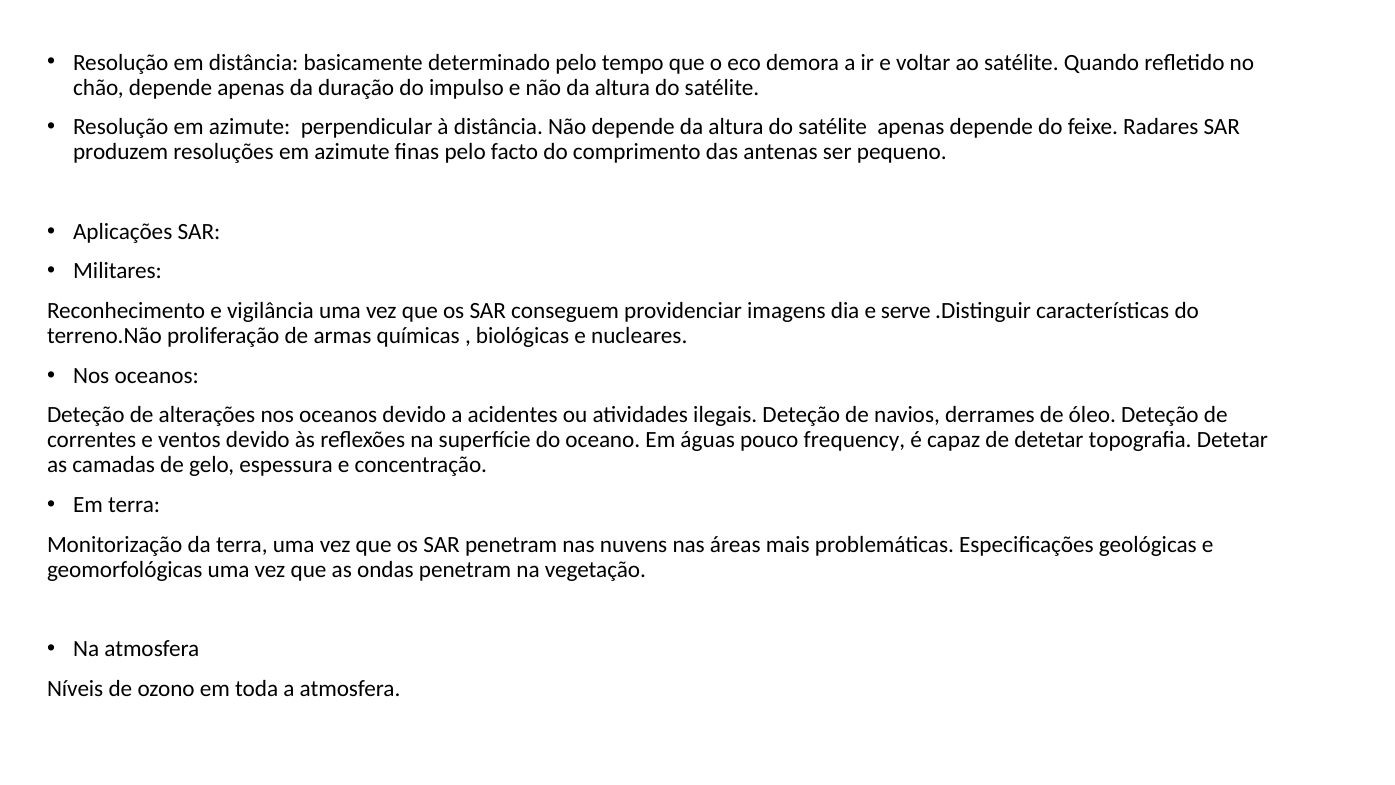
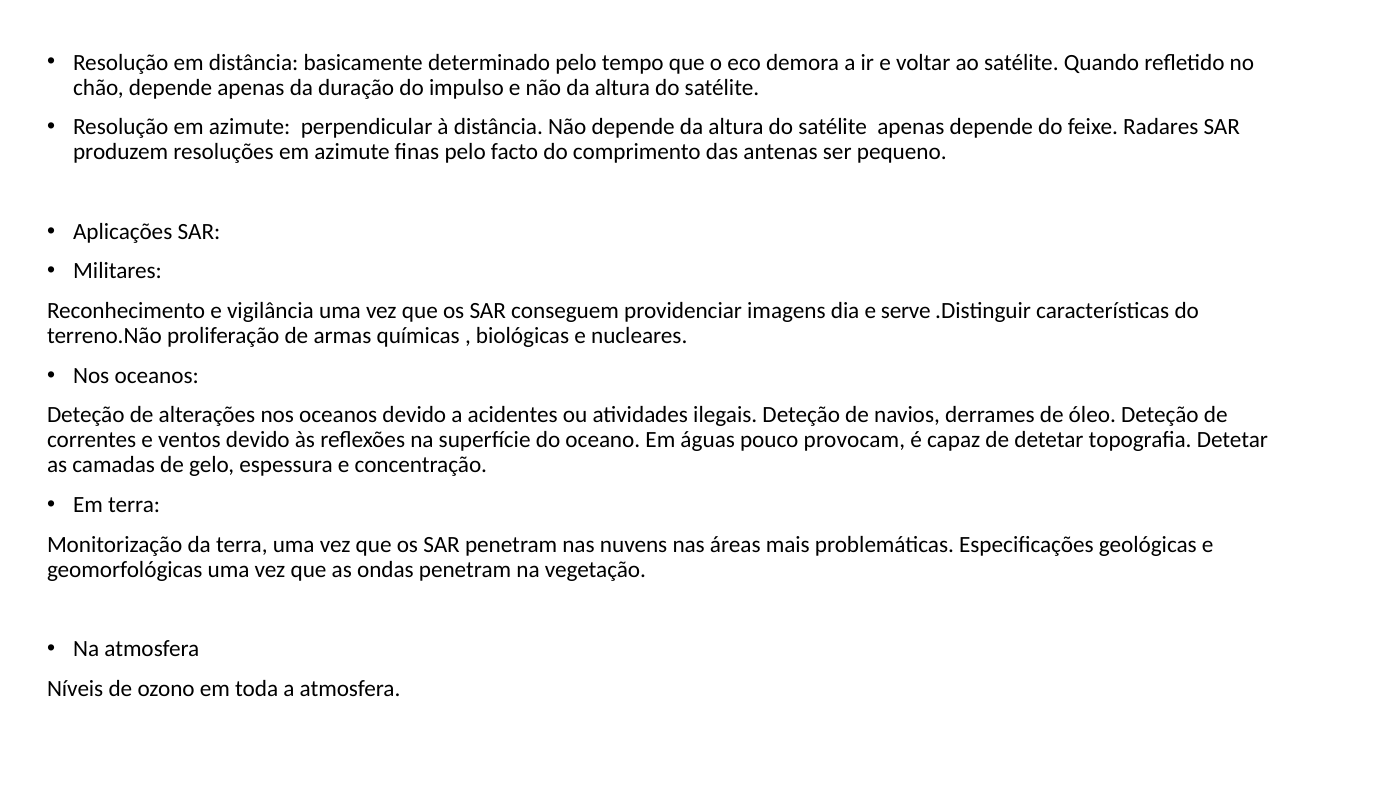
frequency: frequency -> provocam
